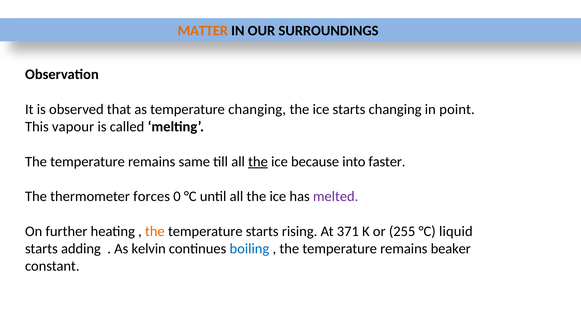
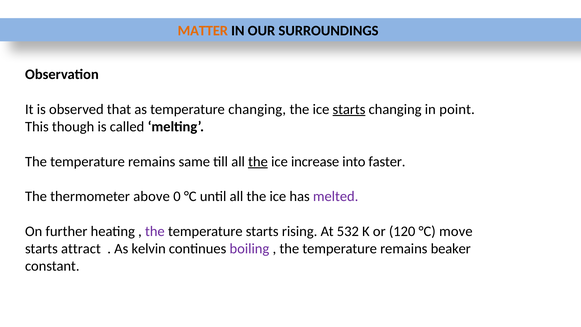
starts at (349, 109) underline: none -> present
vapour: vapour -> though
because: because -> increase
forces: forces -> above
the at (155, 231) colour: orange -> purple
371: 371 -> 532
255: 255 -> 120
liquid: liquid -> move
adding: adding -> attract
boiling colour: blue -> purple
